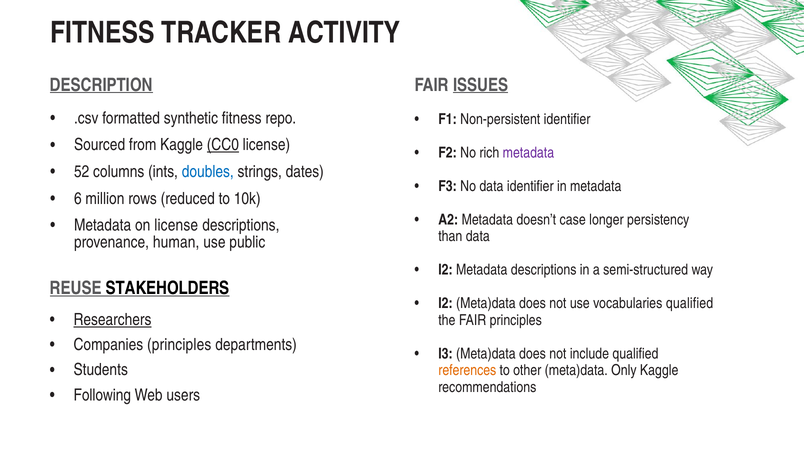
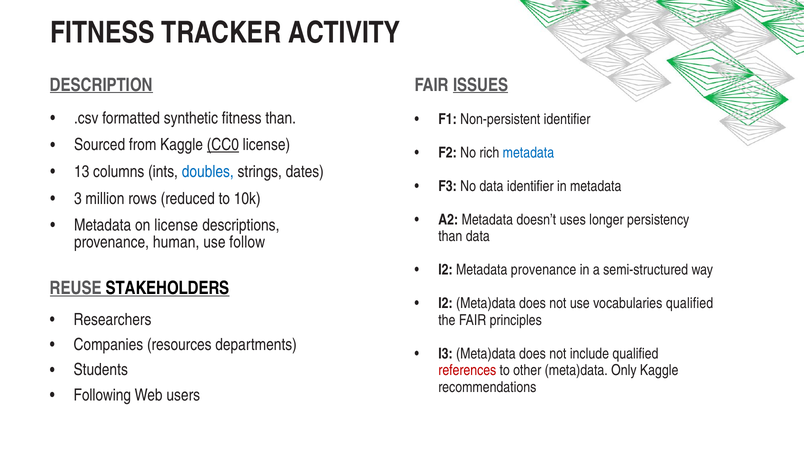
fitness repo: repo -> than
metadata at (528, 153) colour: purple -> blue
52: 52 -> 13
6: 6 -> 3
case: case -> uses
public: public -> follow
Metadata descriptions: descriptions -> provenance
Researchers underline: present -> none
Companies principles: principles -> resources
references colour: orange -> red
